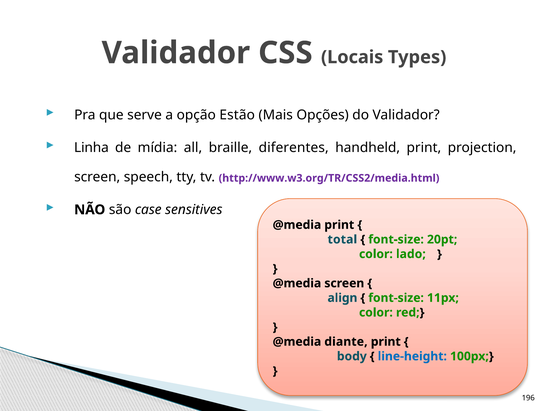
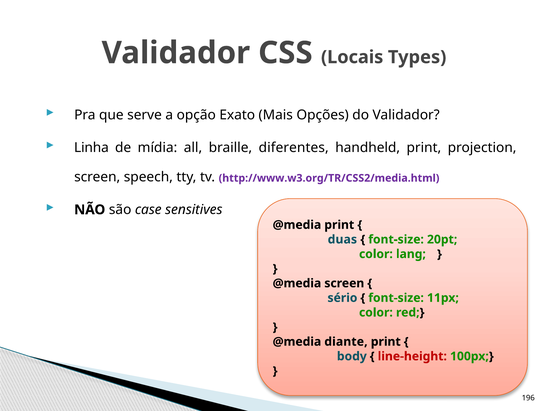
Estão: Estão -> Exato
total: total -> duas
lado: lado -> lang
align: align -> sério
line-height colour: blue -> red
